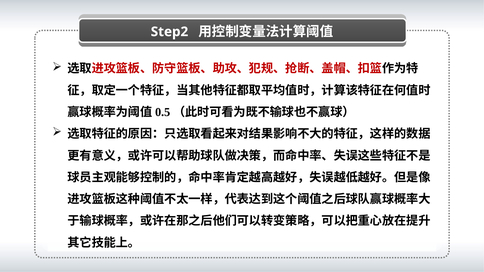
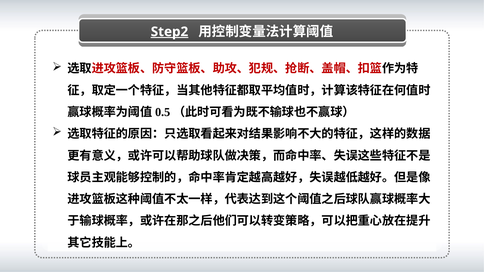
Step2 underline: none -> present
